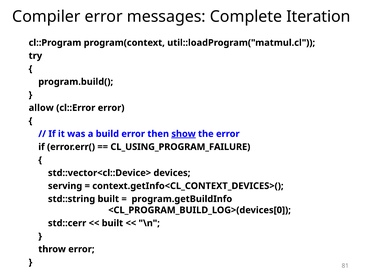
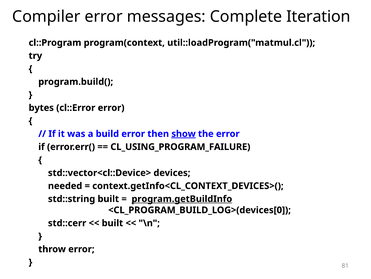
allow: allow -> bytes
serving: serving -> needed
program.getBuildInfo underline: none -> present
